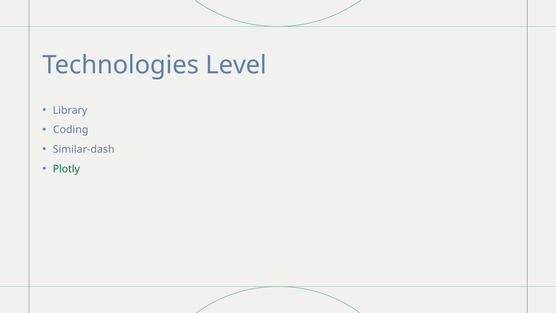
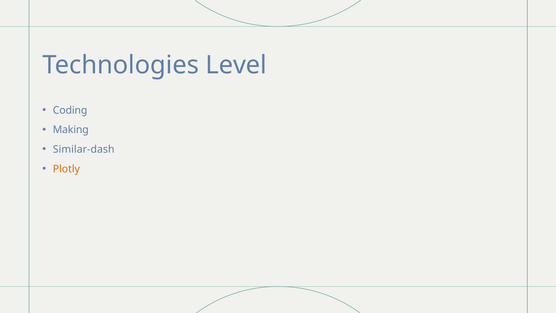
Library: Library -> Coding
Coding: Coding -> Making
Plotly colour: green -> orange
